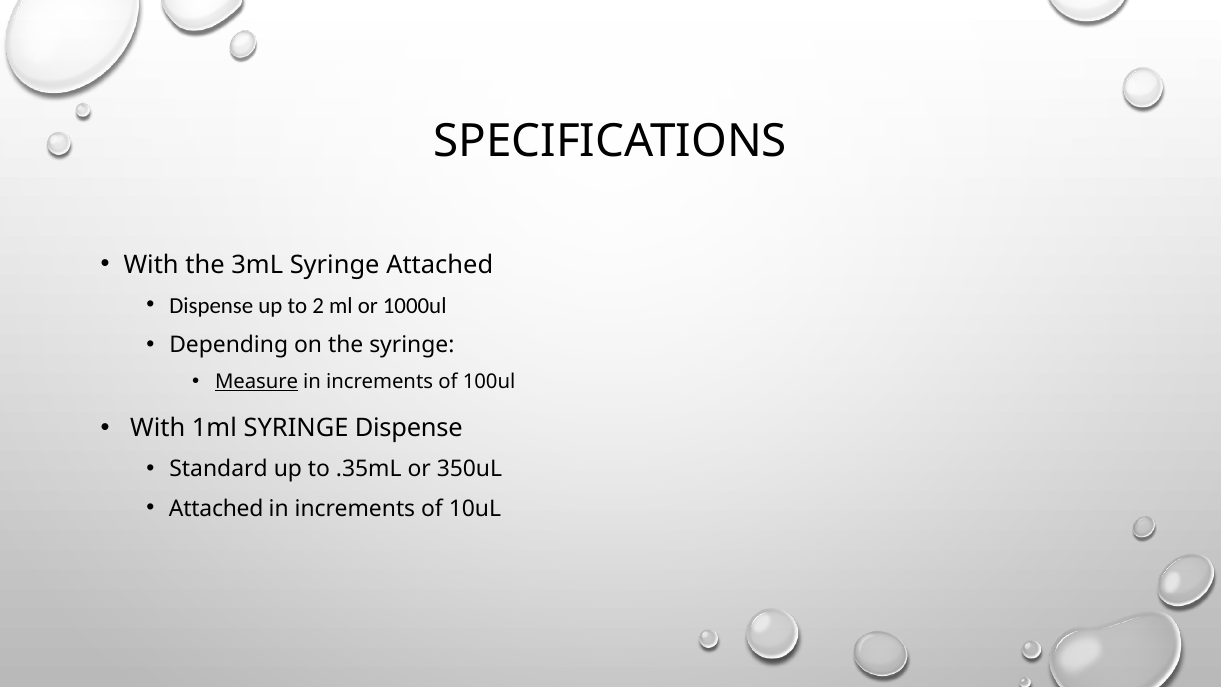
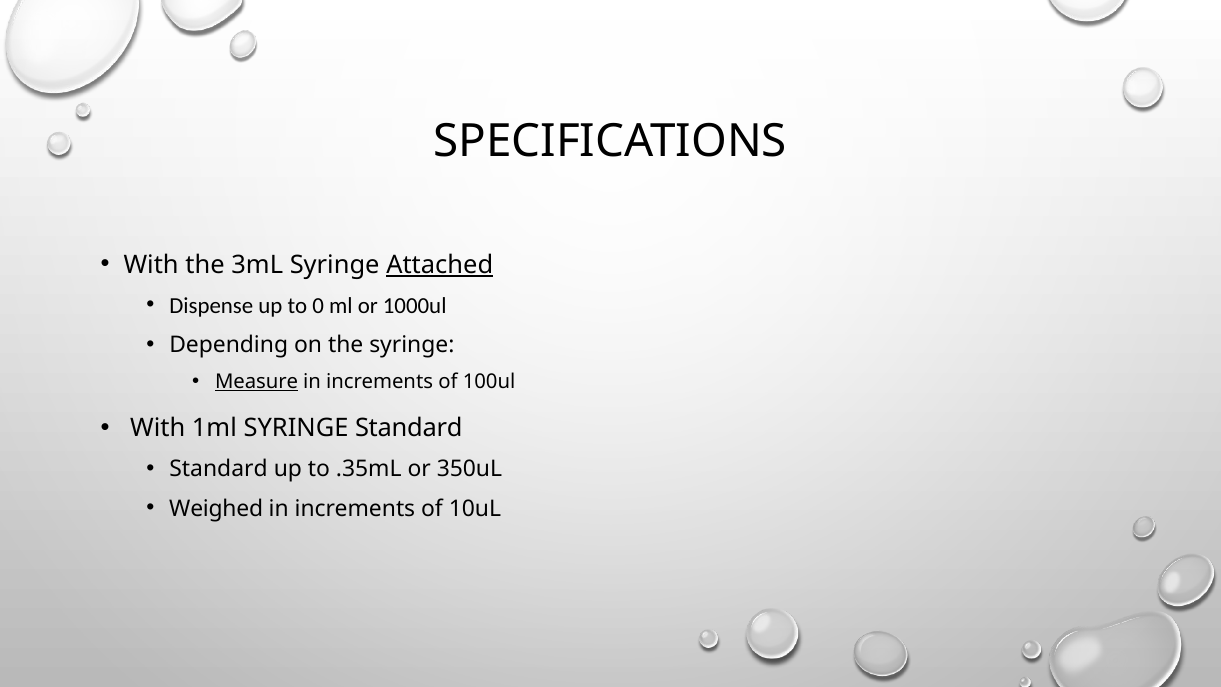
Attached at (440, 265) underline: none -> present
2: 2 -> 0
SYRINGE Dispense: Dispense -> Standard
Attached at (216, 508): Attached -> Weighed
